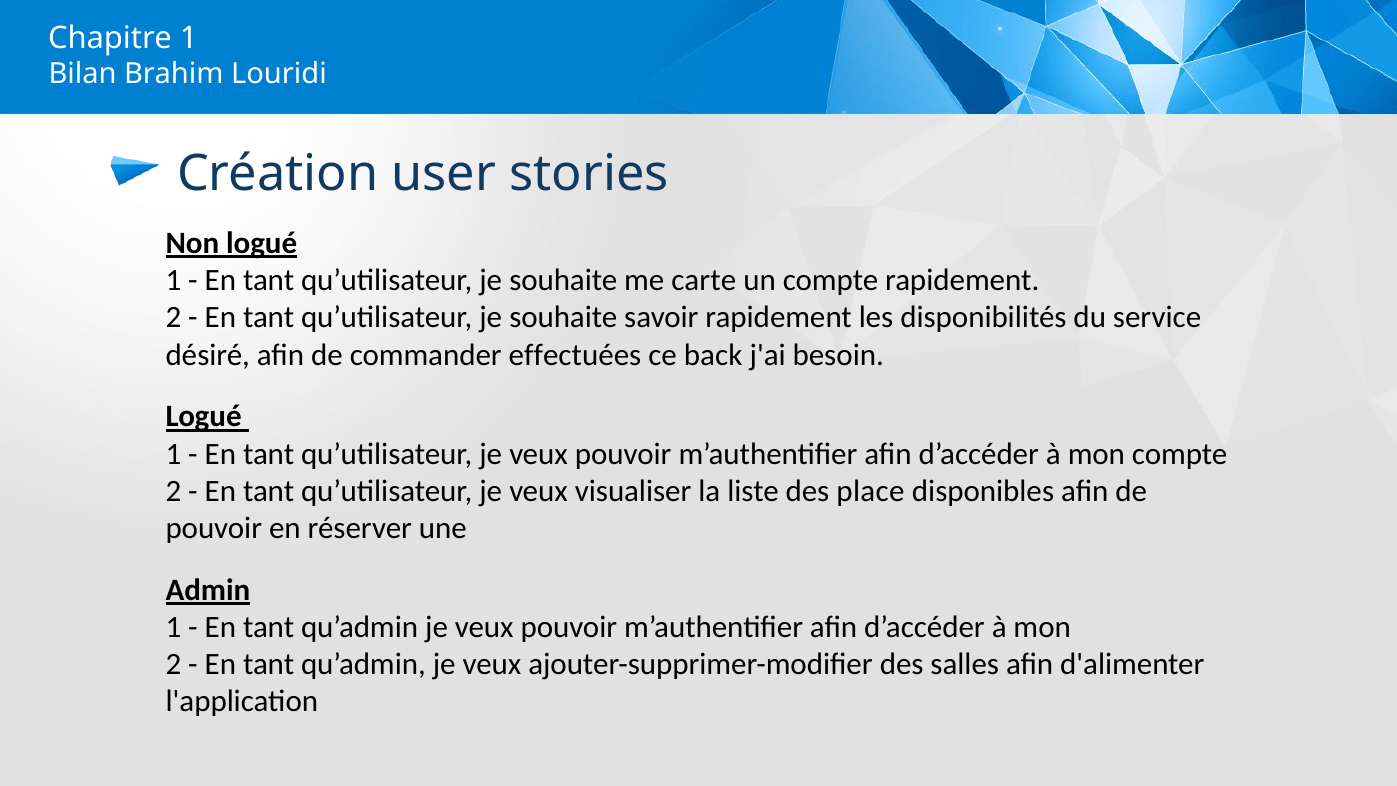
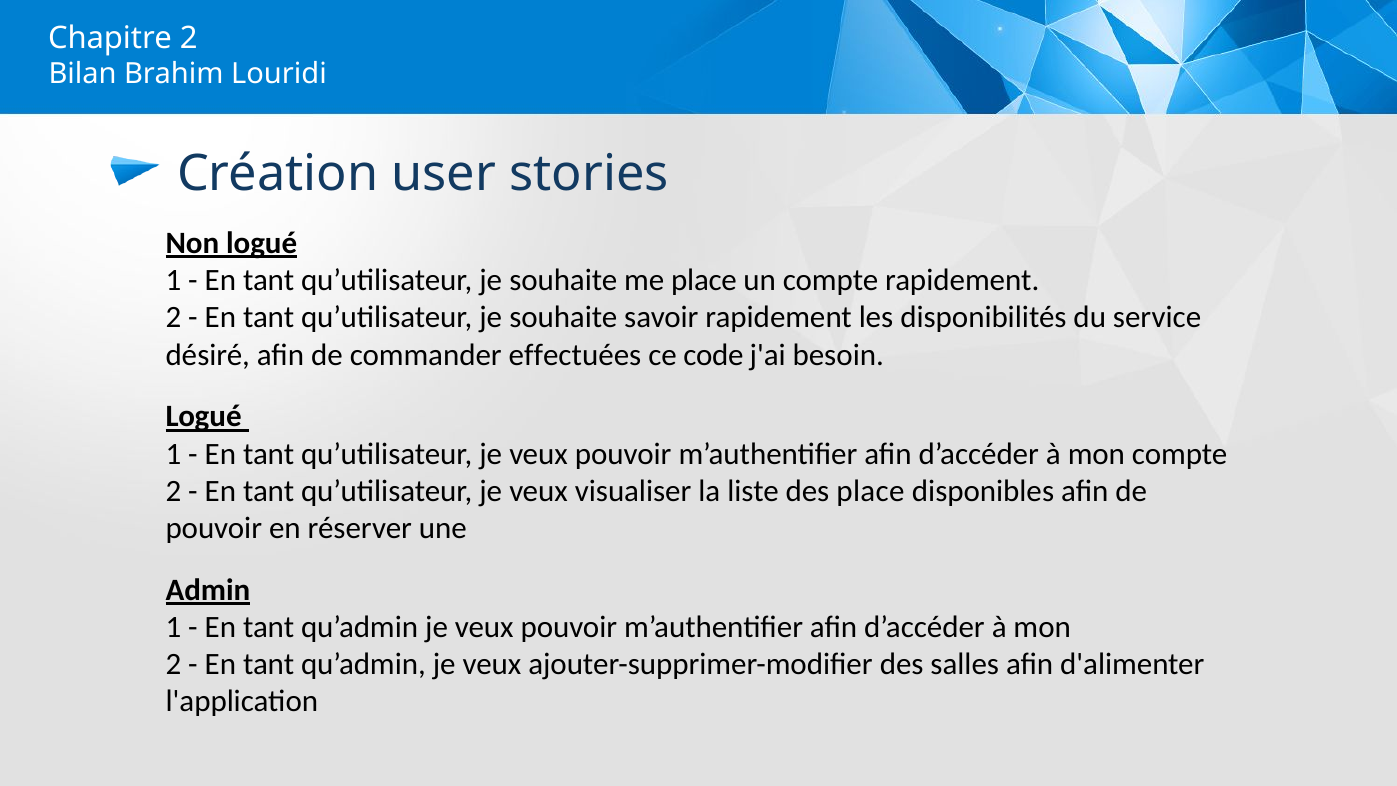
Chapitre 1: 1 -> 2
me carte: carte -> place
back: back -> code
